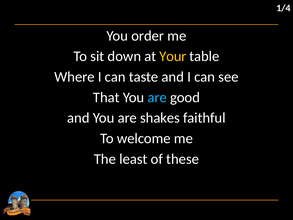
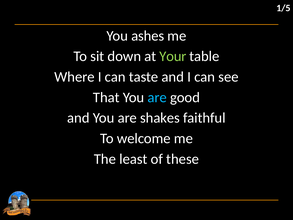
1/4: 1/4 -> 1/5
order: order -> ashes
Your colour: yellow -> light green
